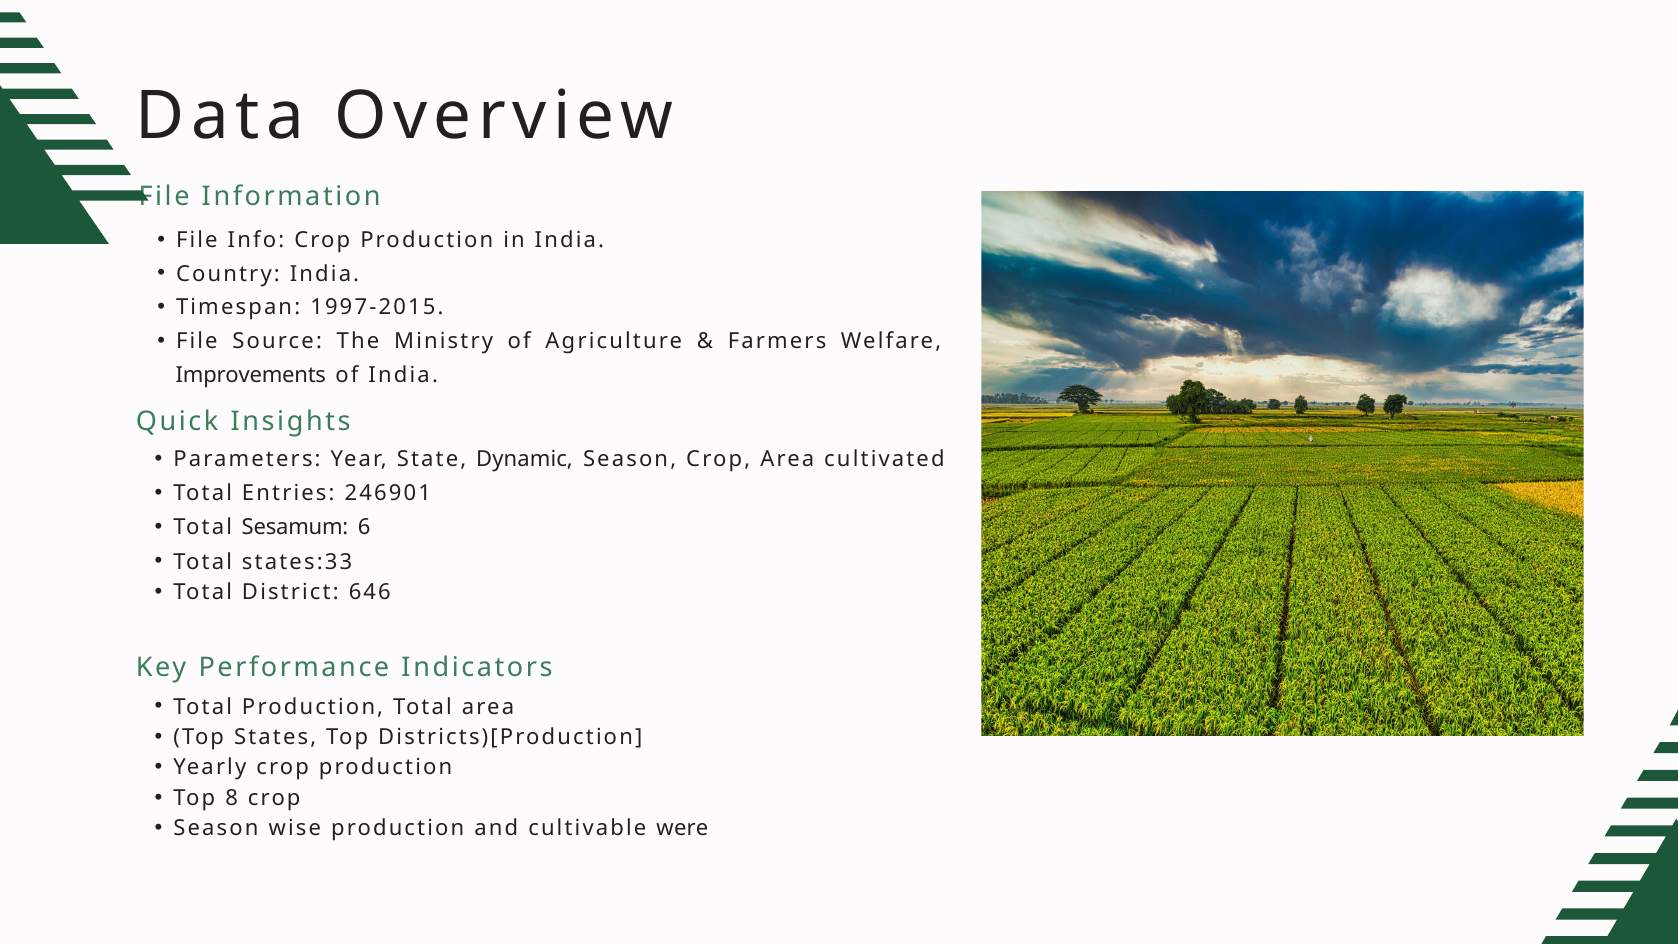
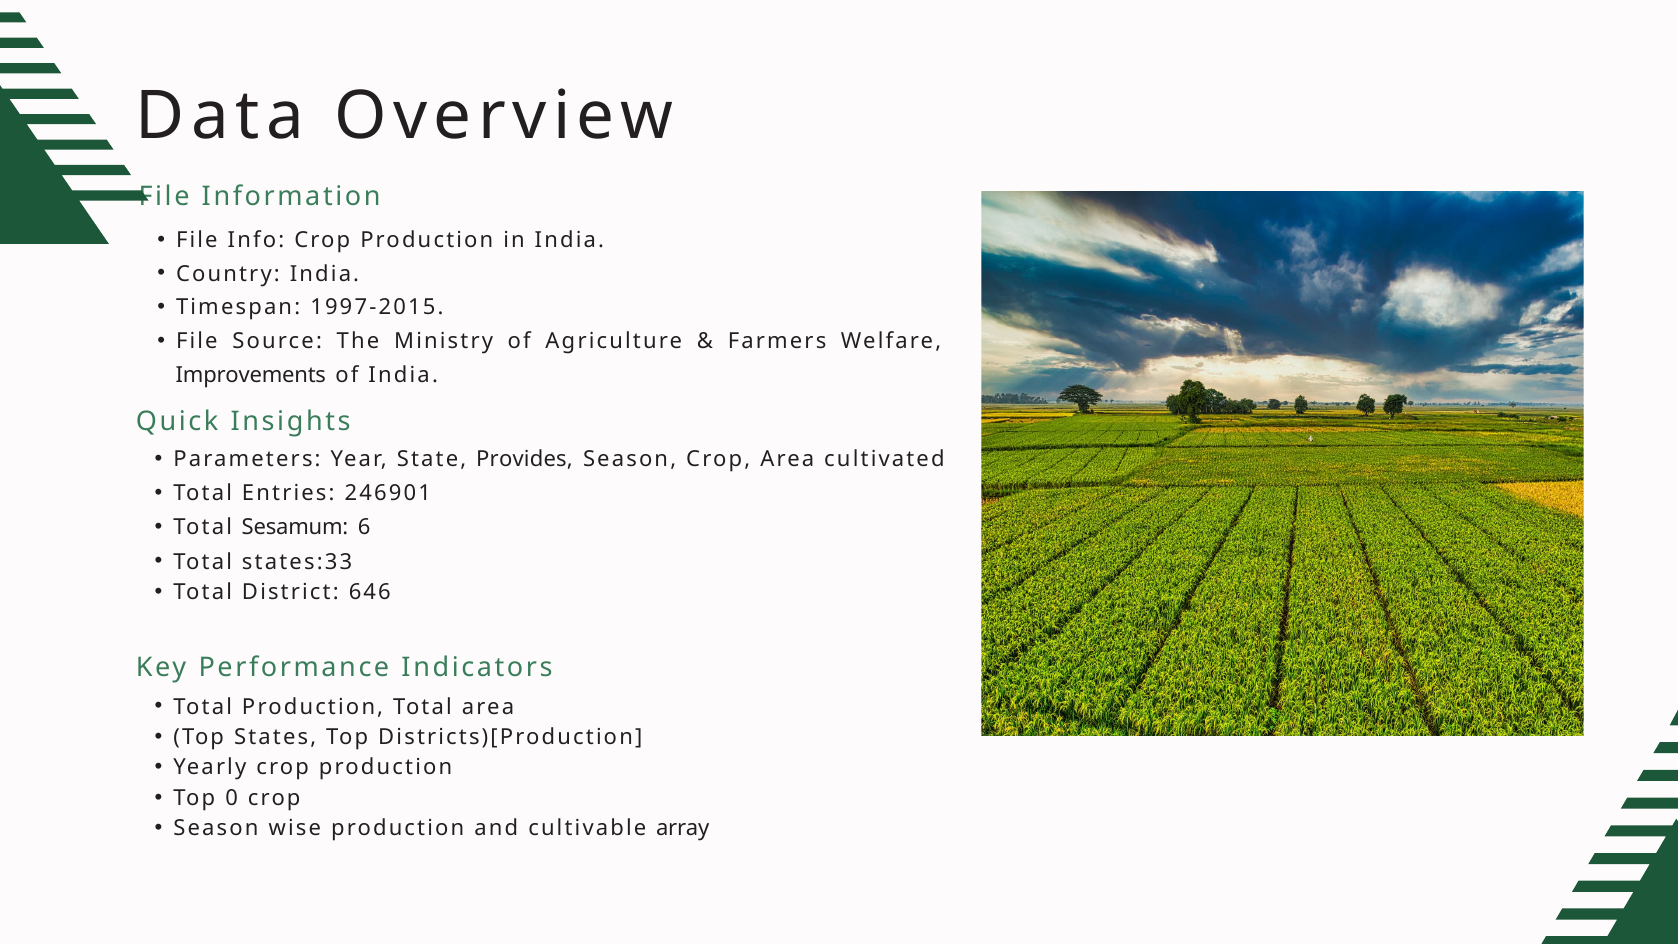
Dynamic: Dynamic -> Provides
8: 8 -> 0
were: were -> array
